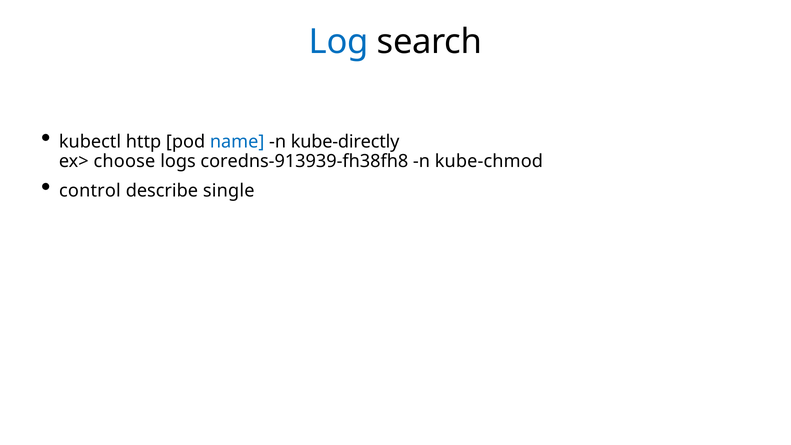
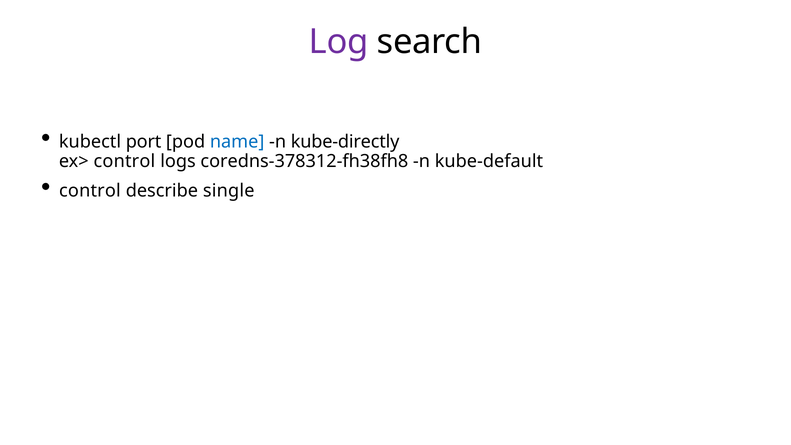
Log colour: blue -> purple
http: http -> port
ex> choose: choose -> control
coredns-913939-fh38fh8: coredns-913939-fh38fh8 -> coredns-378312-fh38fh8
kube-chmod: kube-chmod -> kube-default
